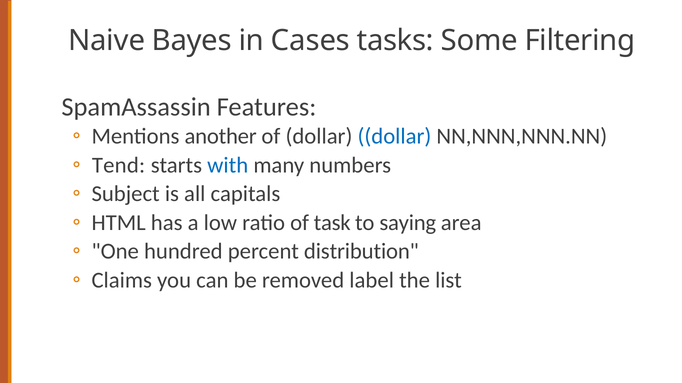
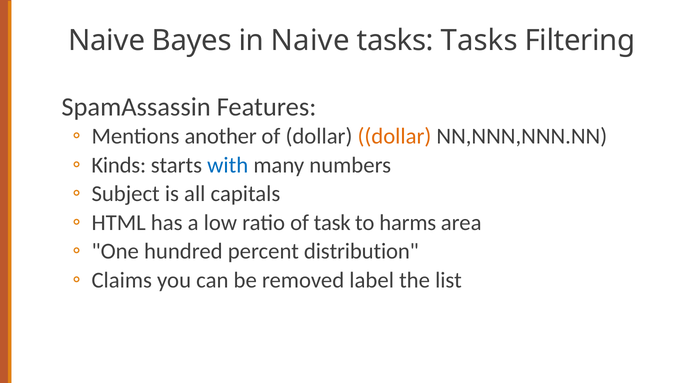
in Cases: Cases -> Naive
tasks Some: Some -> Tasks
dollar at (394, 137) colour: blue -> orange
Tend: Tend -> Kinds
saying: saying -> harms
